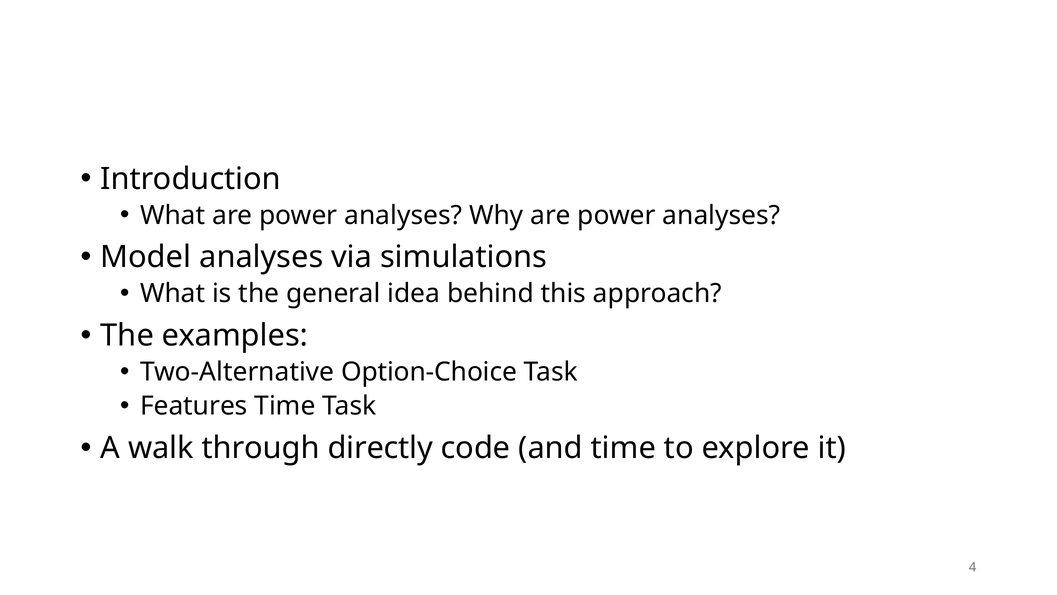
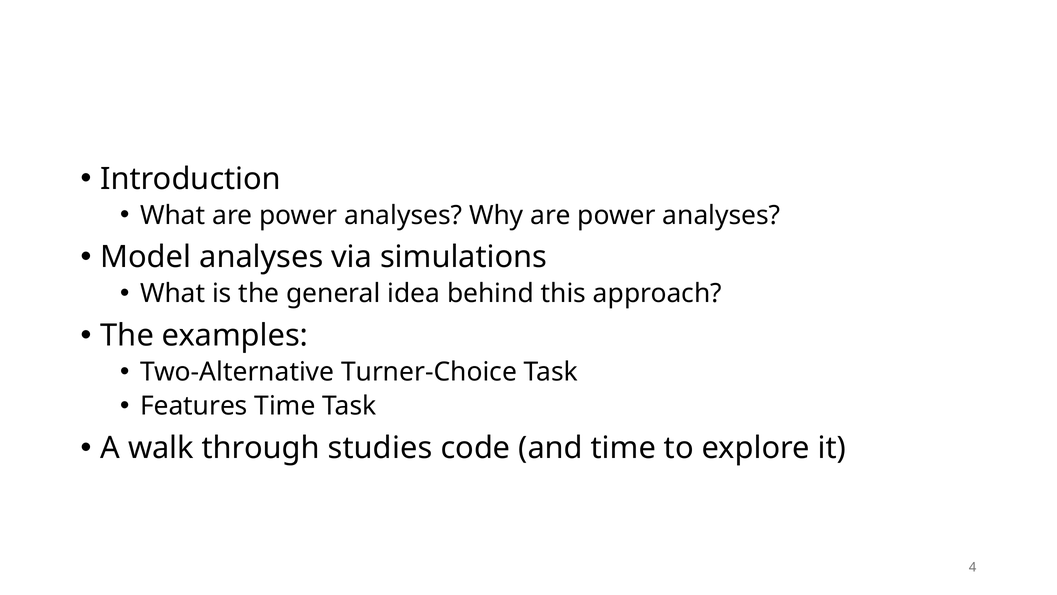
Option-Choice: Option-Choice -> Turner-Choice
directly: directly -> studies
